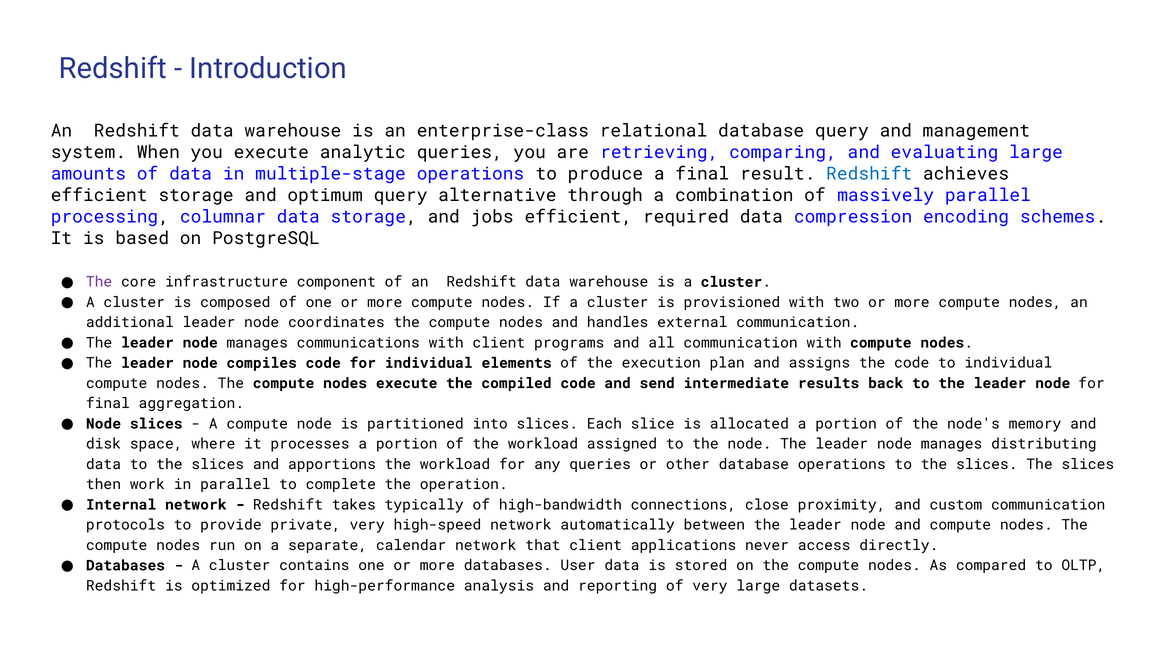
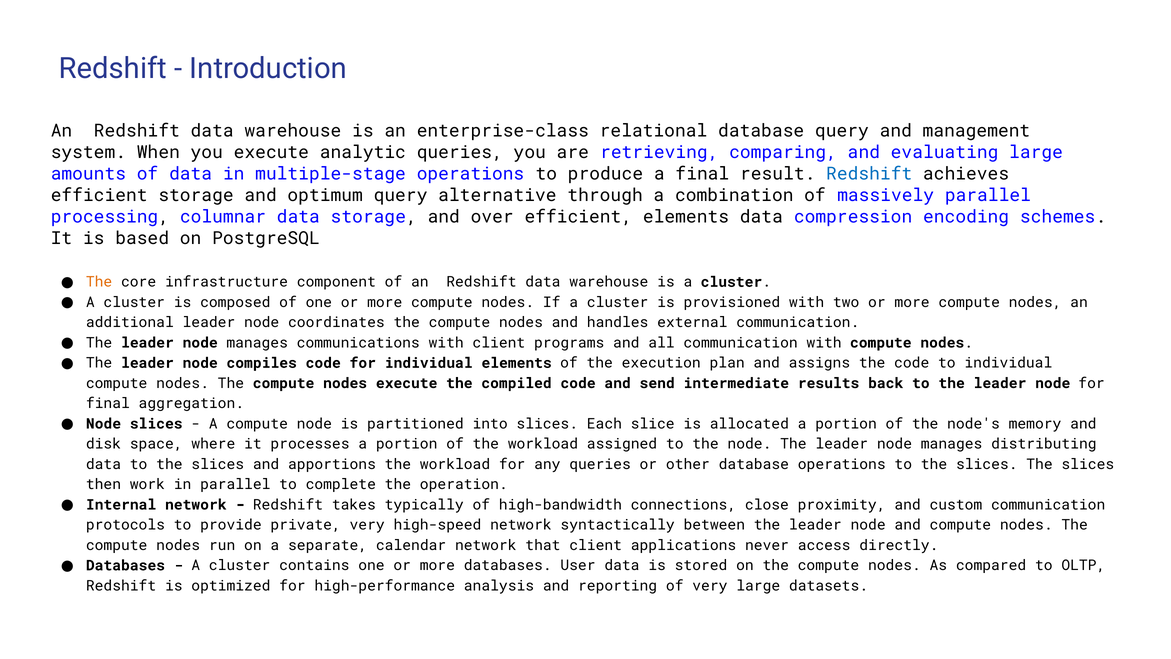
jobs: jobs -> over
efficient required: required -> elements
The at (99, 282) colour: purple -> orange
automatically: automatically -> syntactically
